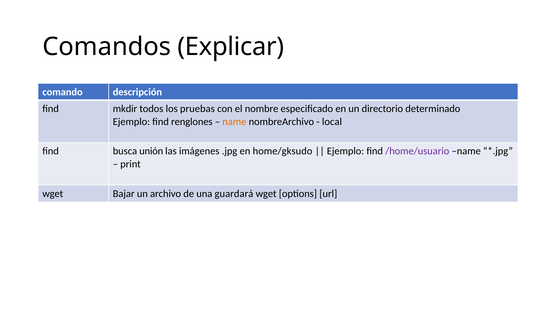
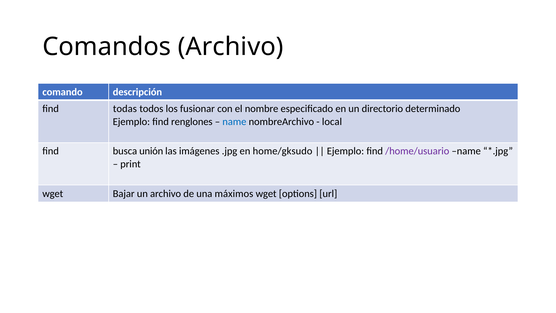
Comandos Explicar: Explicar -> Archivo
mkdir: mkdir -> todas
pruebas: pruebas -> fusionar
name at (234, 121) colour: orange -> blue
guardará: guardará -> máximos
